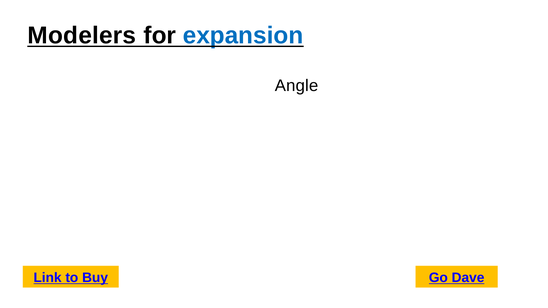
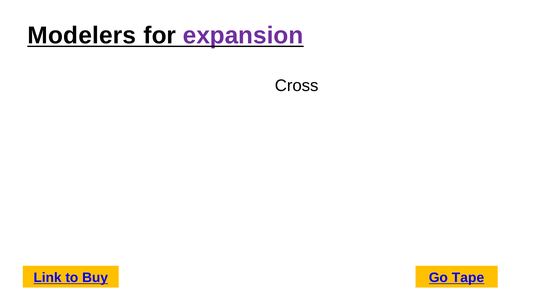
expansion colour: blue -> purple
Angle: Angle -> Cross
Dave: Dave -> Tape
